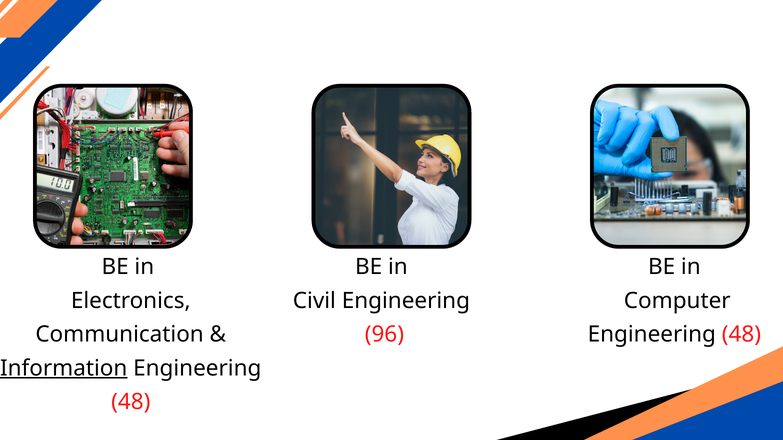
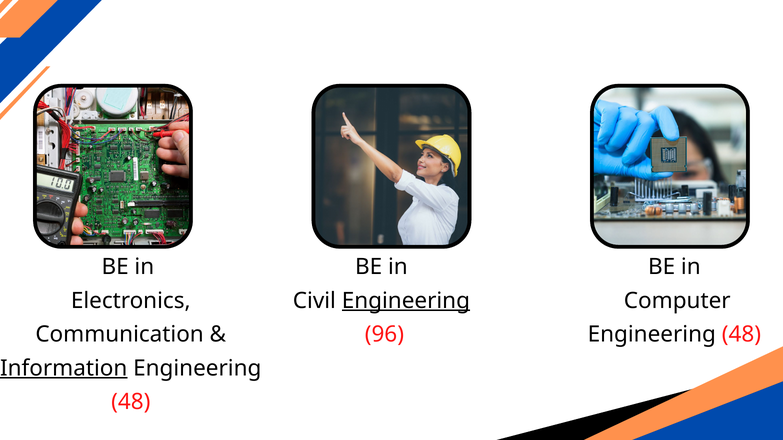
Engineering at (406, 301) underline: none -> present
